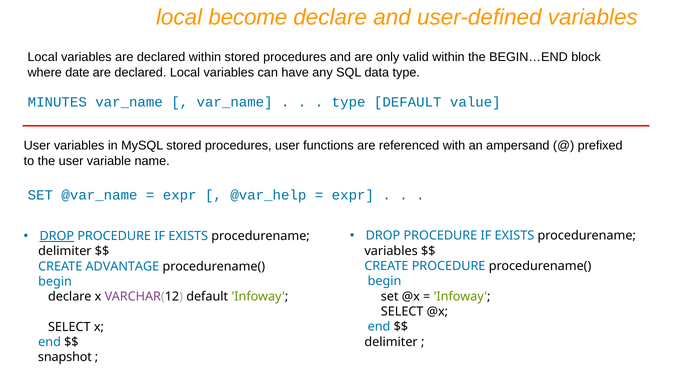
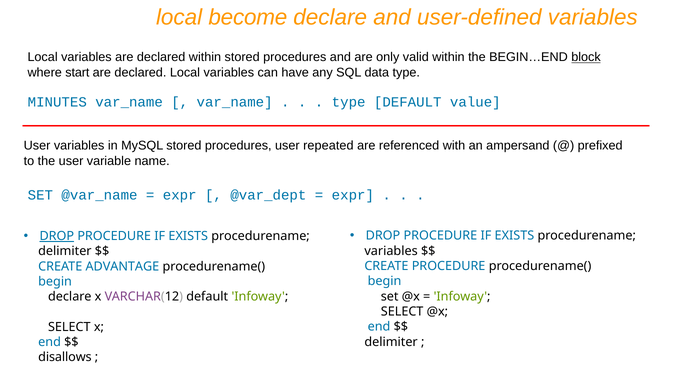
block underline: none -> present
date: date -> start
functions: functions -> repeated
@var_help: @var_help -> @var_dept
snapshot: snapshot -> disallows
